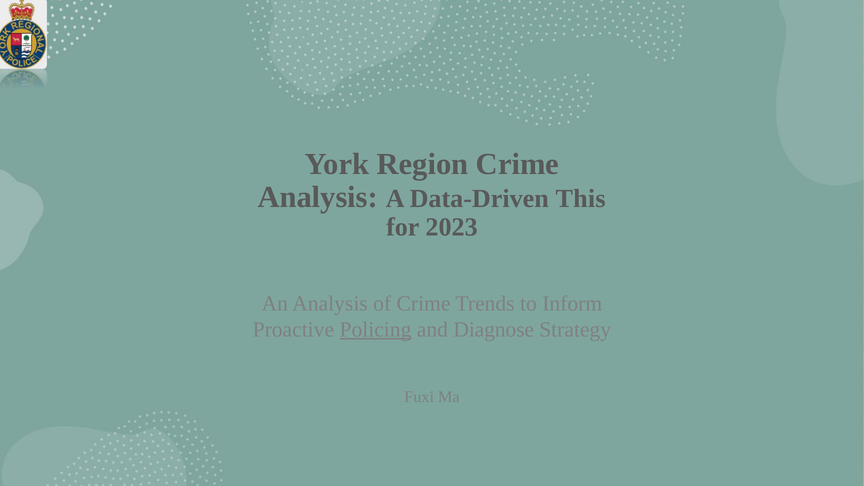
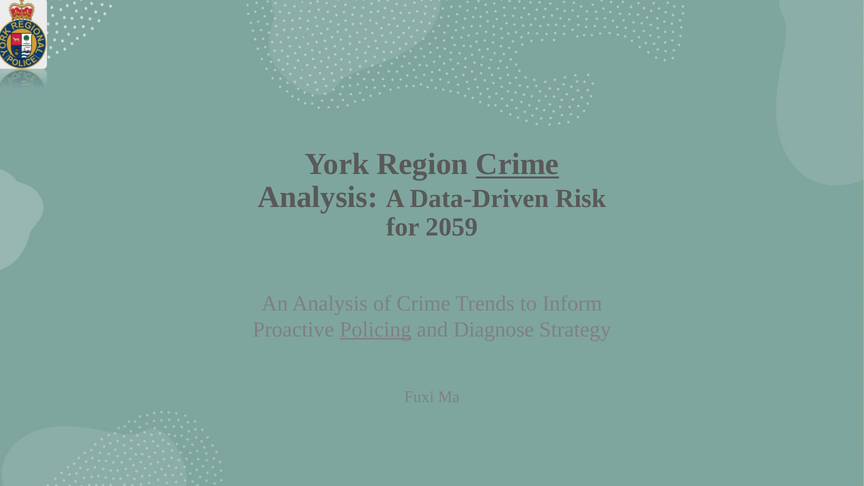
Crime at (517, 164) underline: none -> present
This: This -> Risk
2023: 2023 -> 2059
